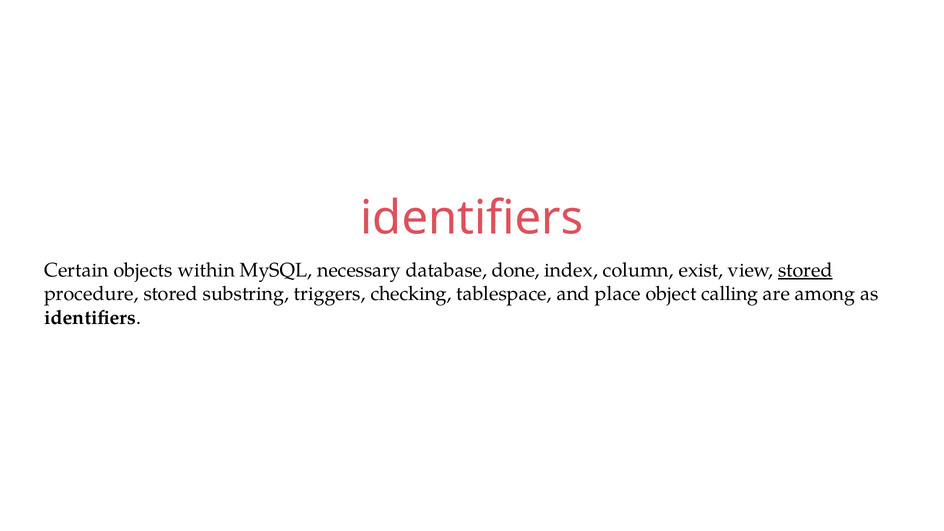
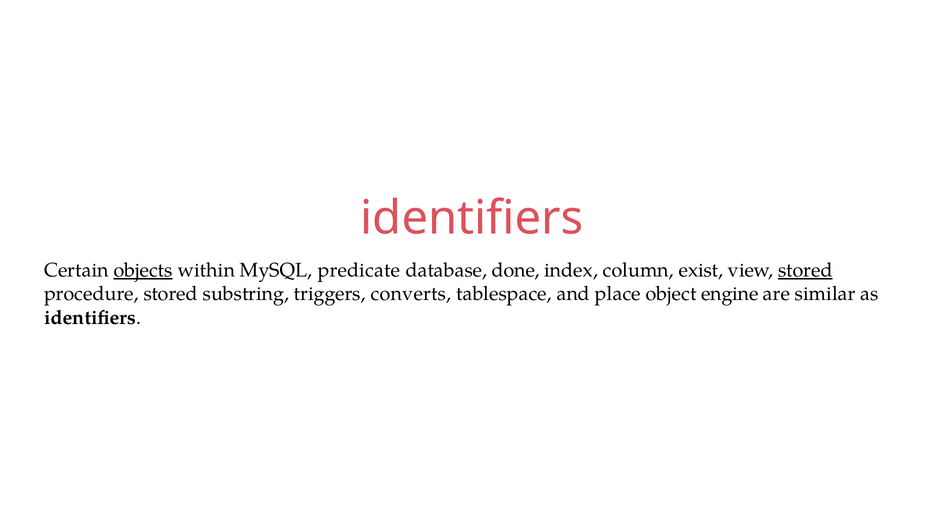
objects underline: none -> present
necessary: necessary -> predicate
checking: checking -> converts
calling: calling -> engine
among: among -> similar
